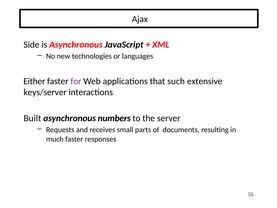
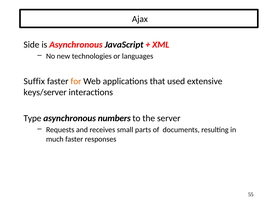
Either: Either -> Suffix
for colour: purple -> orange
such: such -> used
Built: Built -> Type
